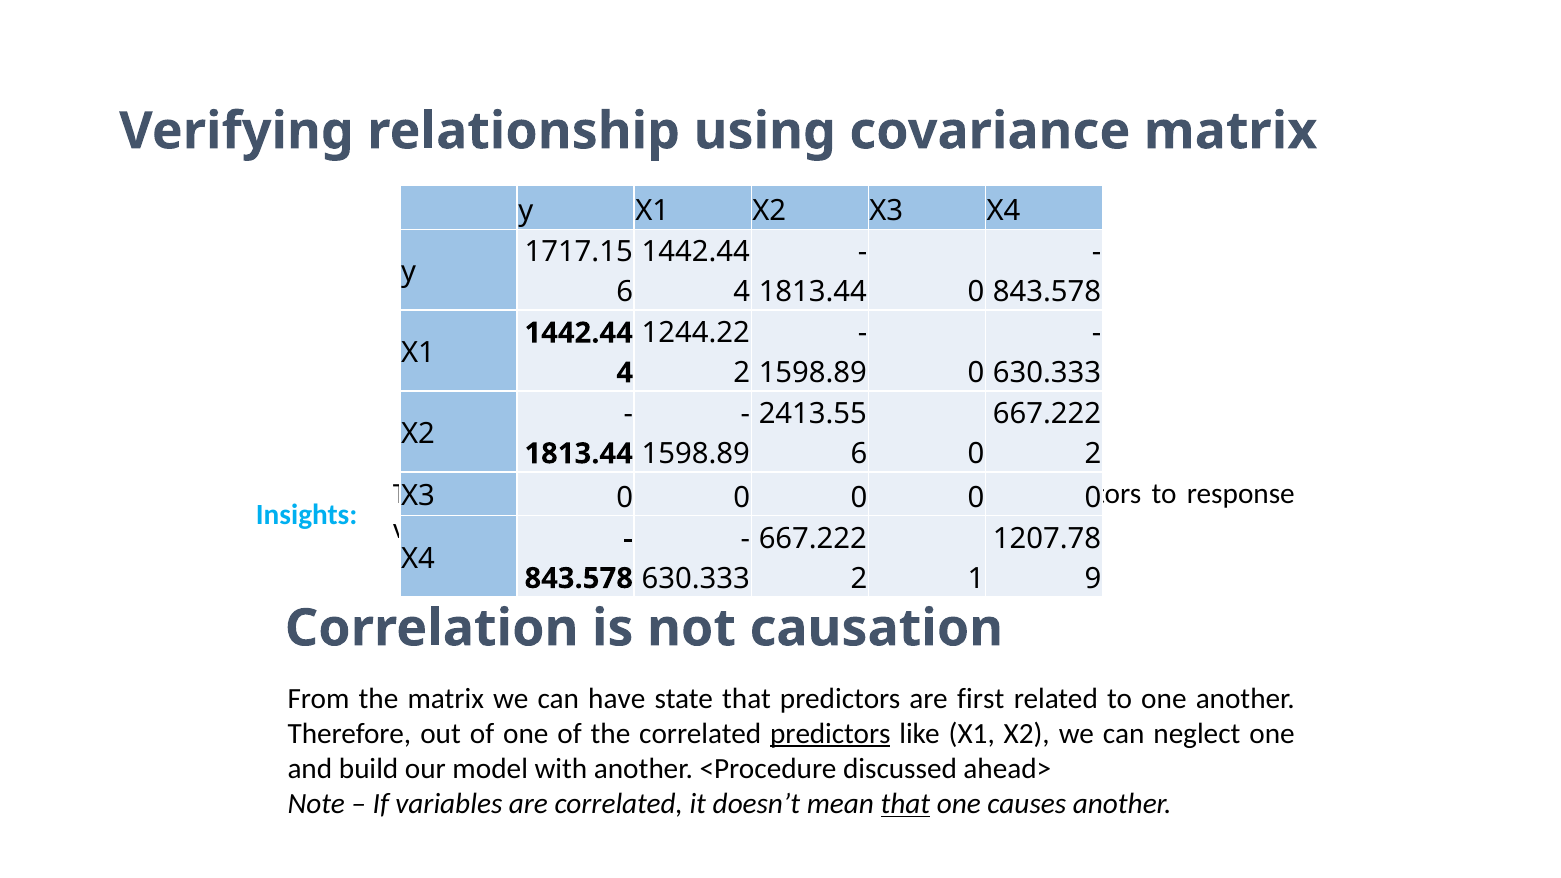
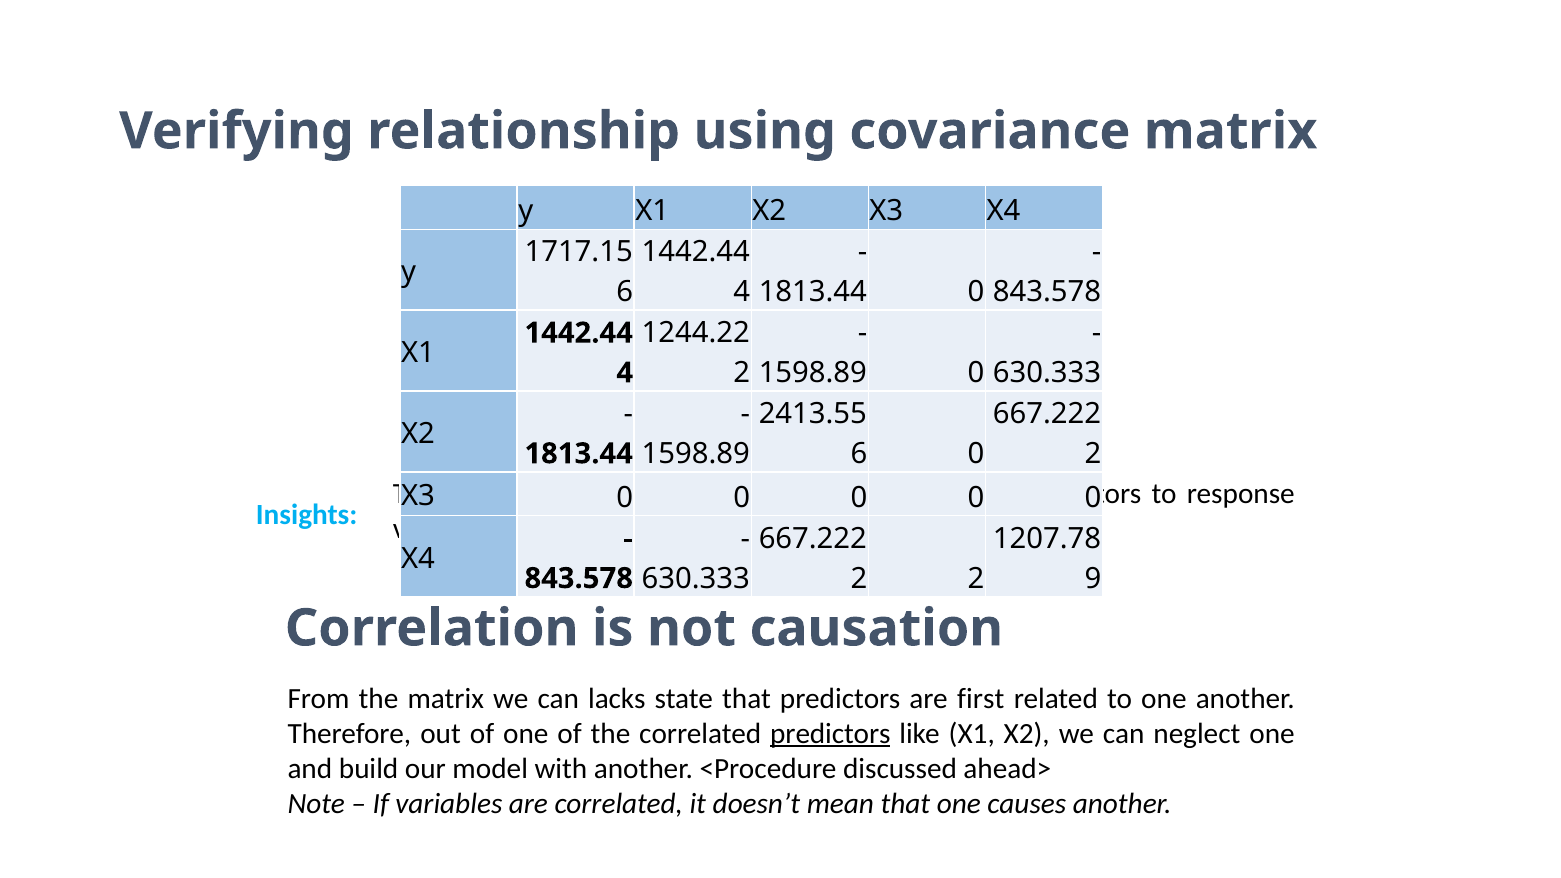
1 at (976, 578): 1 -> 2
have: have -> lacks
that at (905, 804) underline: present -> none
